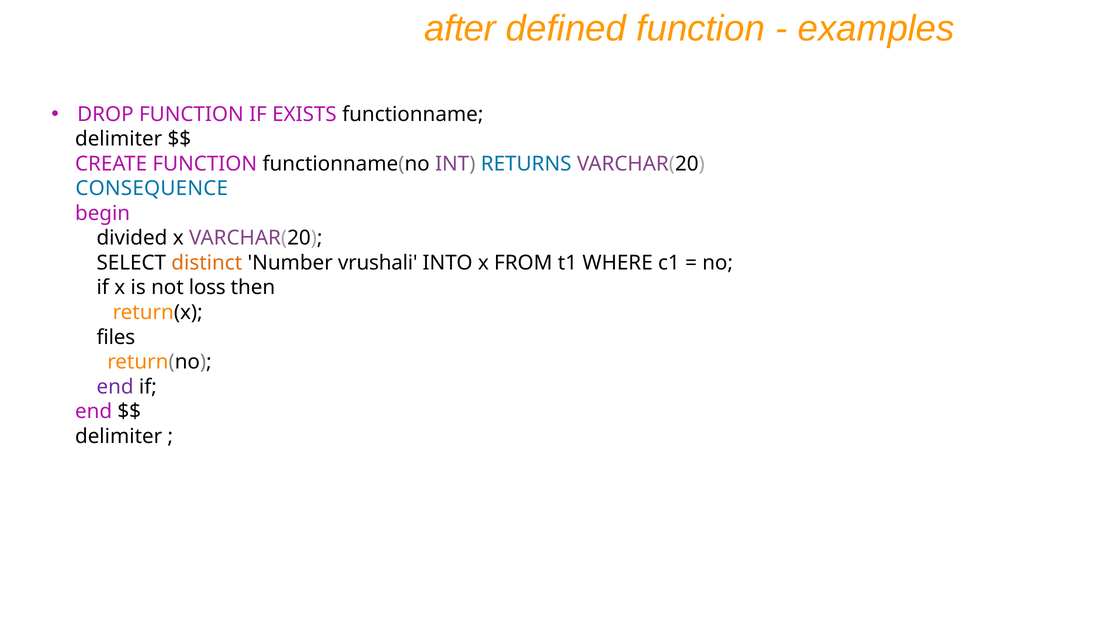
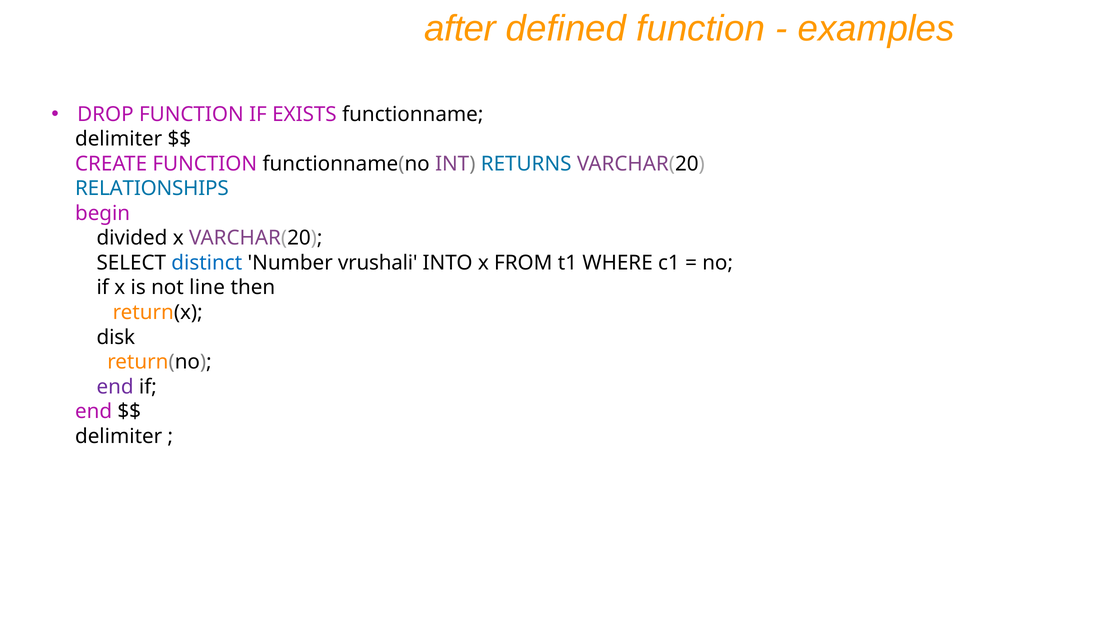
CONSEQUENCE: CONSEQUENCE -> RELATIONSHIPS
distinct colour: orange -> blue
loss: loss -> line
files: files -> disk
